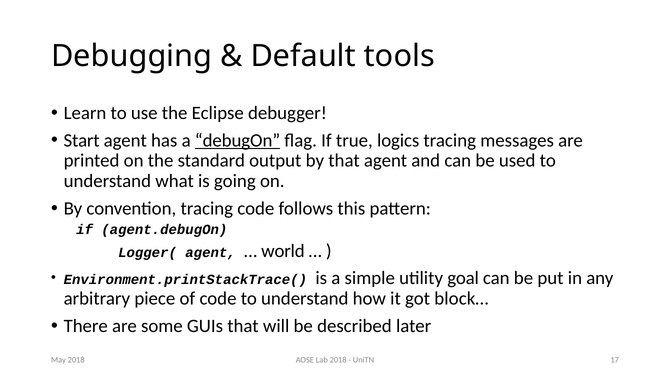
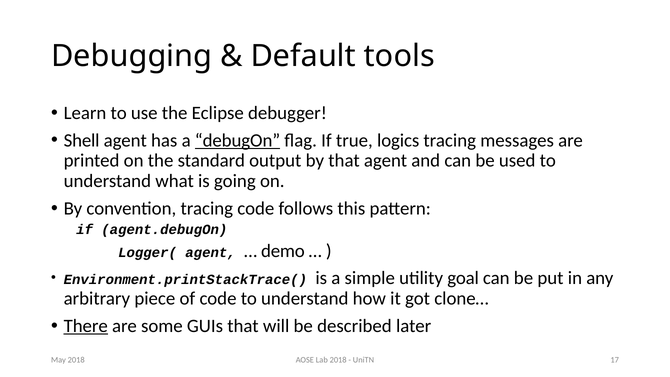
Start: Start -> Shell
world: world -> demo
block…: block… -> clone…
There underline: none -> present
